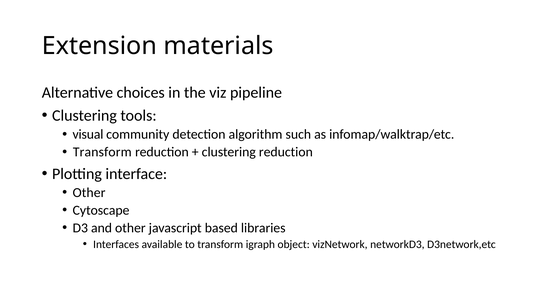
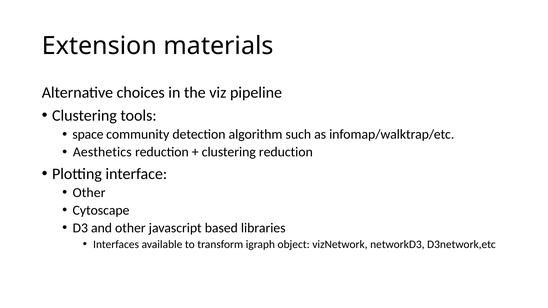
visual: visual -> space
Transform at (102, 152): Transform -> Aesthetics
